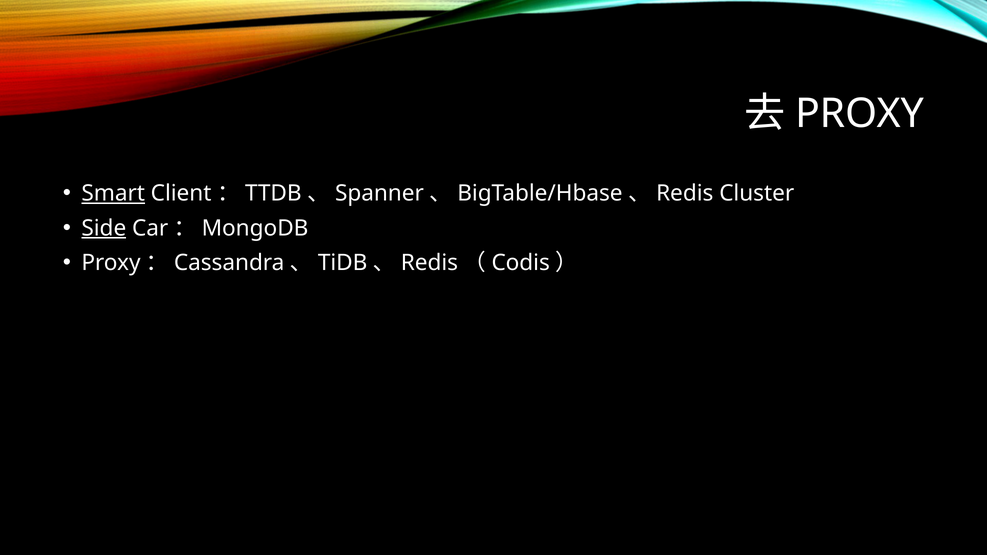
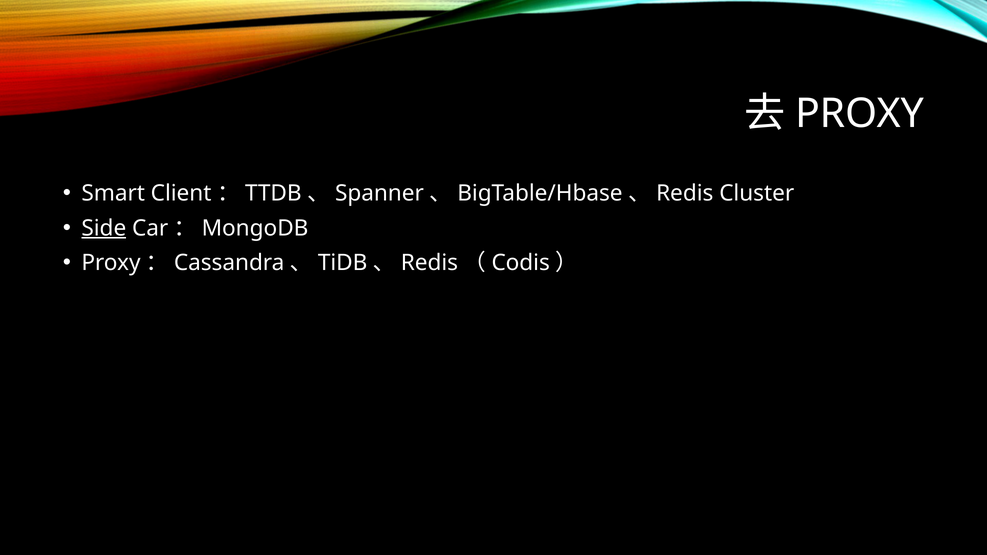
Smart underline: present -> none
